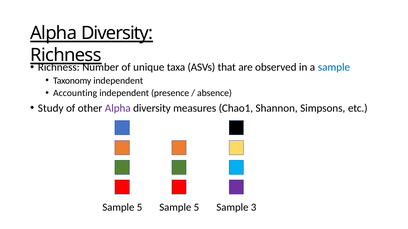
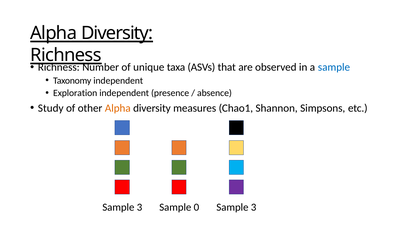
Accounting: Accounting -> Exploration
Alpha at (118, 108) colour: purple -> orange
5 at (140, 208): 5 -> 3
5 at (196, 208): 5 -> 0
